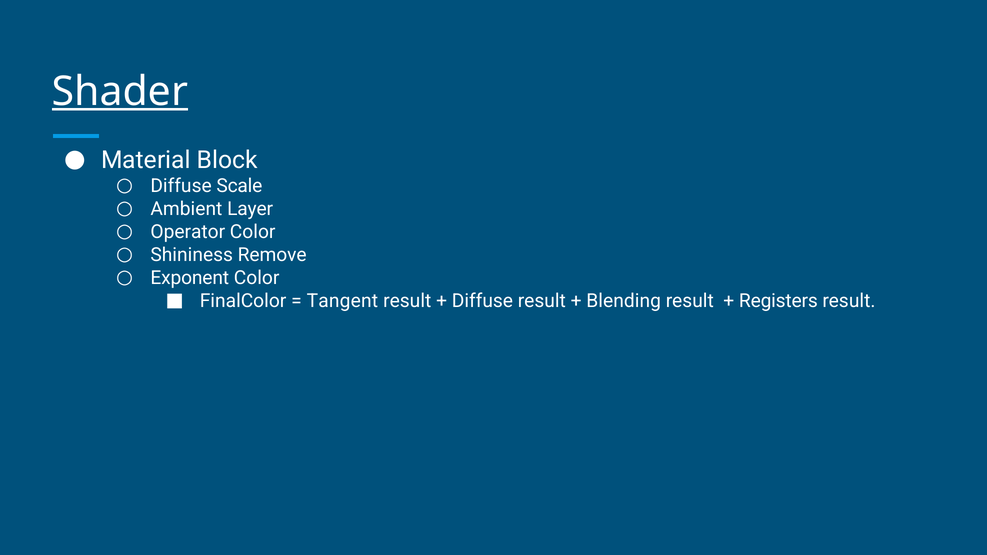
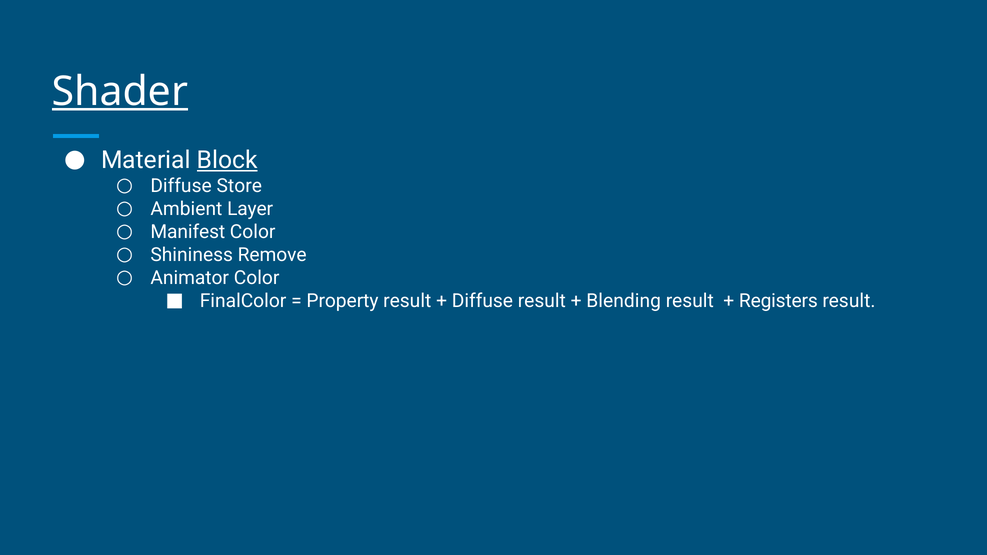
Block underline: none -> present
Scale: Scale -> Store
Operator: Operator -> Manifest
Exponent: Exponent -> Animator
Tangent: Tangent -> Property
